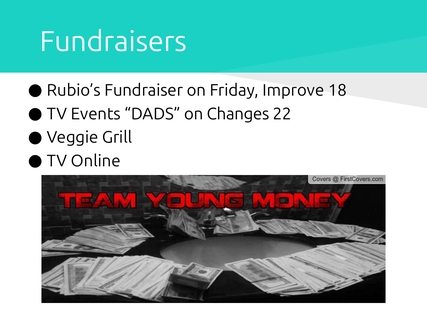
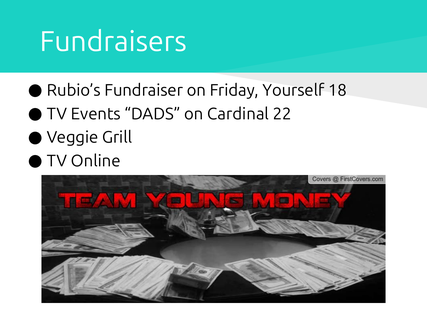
Improve: Improve -> Yourself
Changes: Changes -> Cardinal
